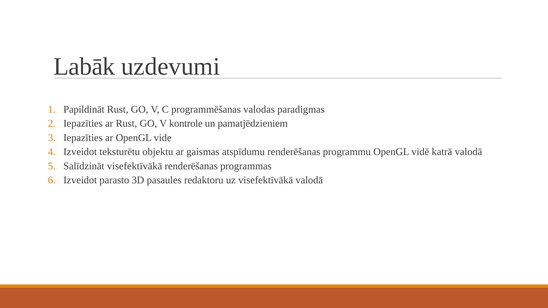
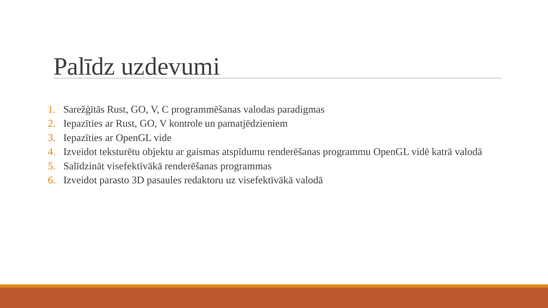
Labāk: Labāk -> Palīdz
Papildināt: Papildināt -> Sarežģītās
